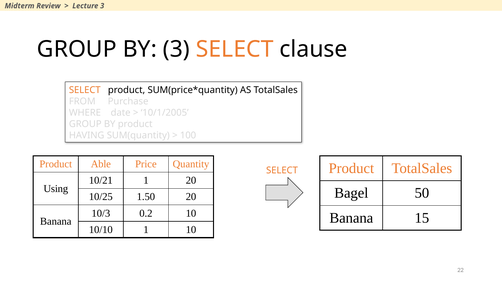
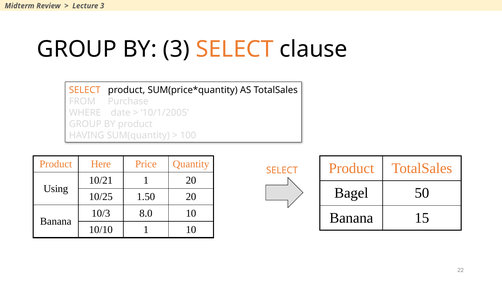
Able: Able -> Here
0.2: 0.2 -> 8.0
